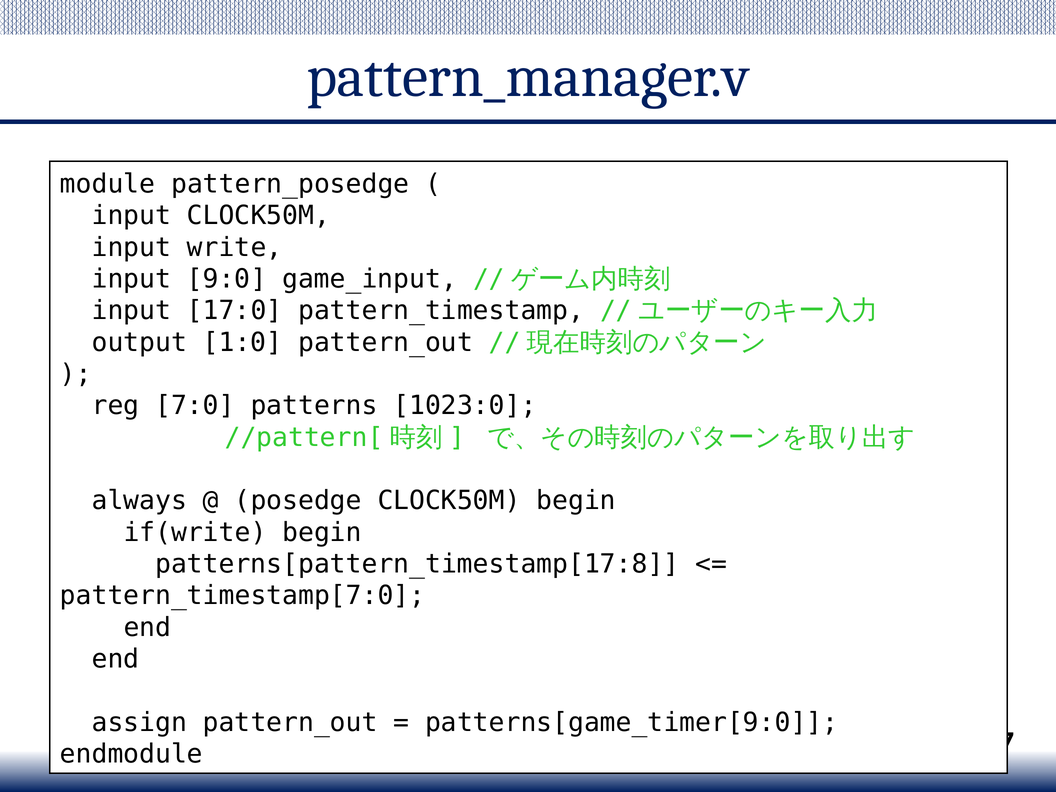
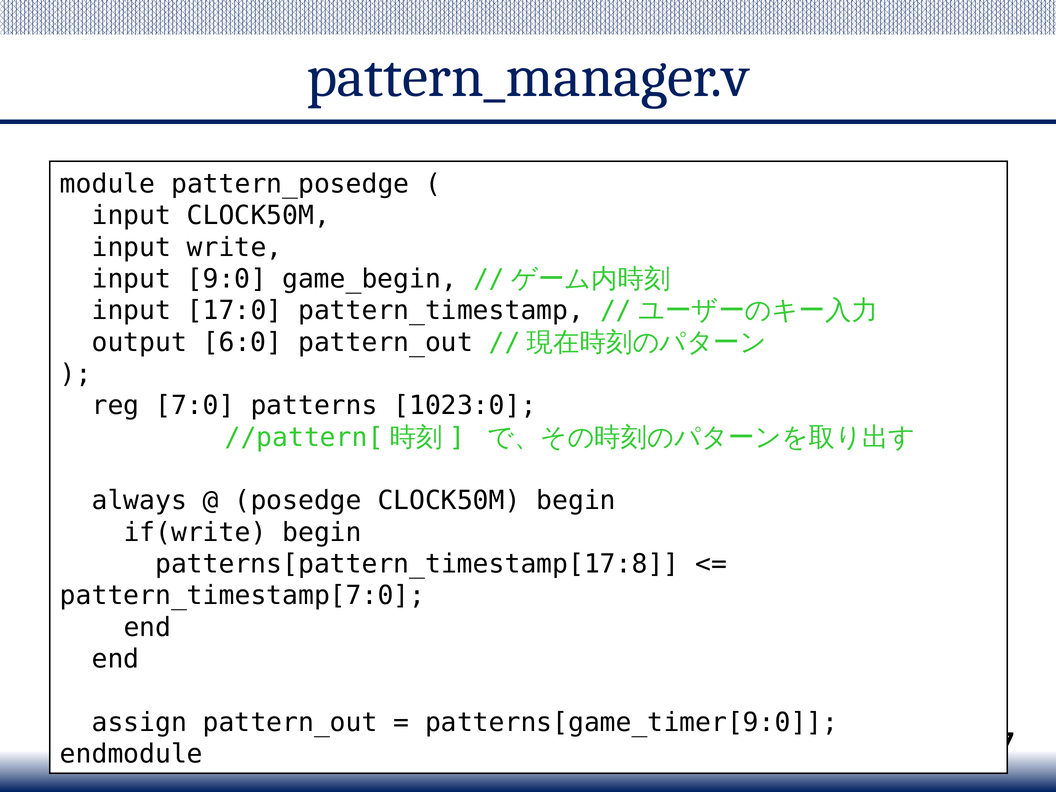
game_input: game_input -> game_begin
1:0: 1:0 -> 6:0
